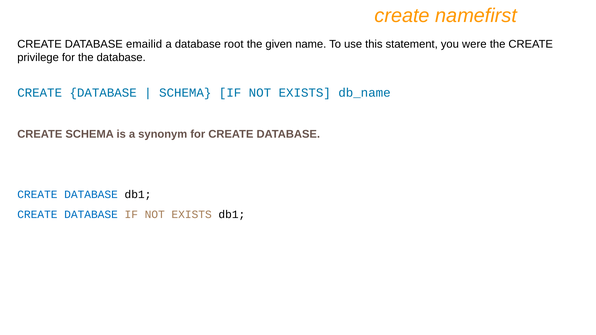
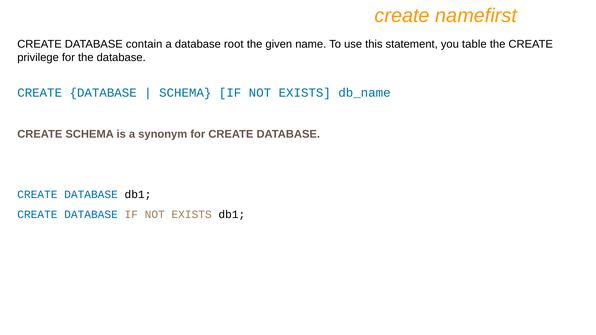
emailid: emailid -> contain
were: were -> table
